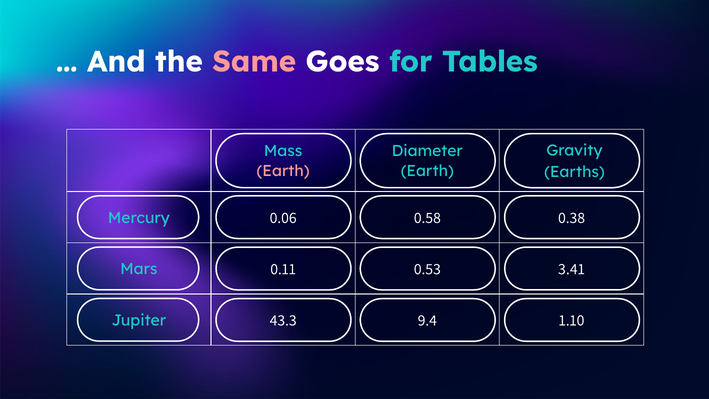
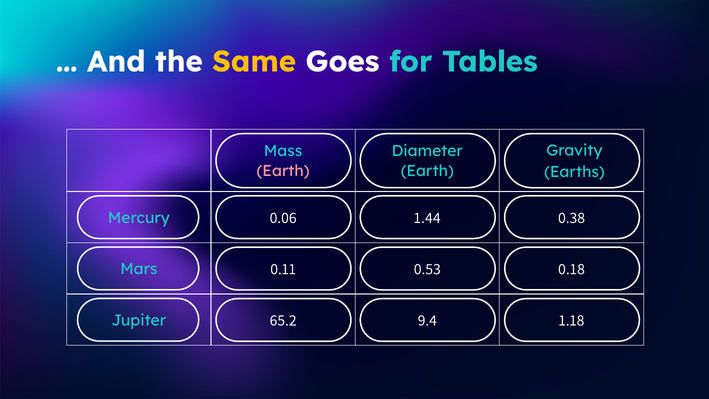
Same colour: pink -> yellow
0.58: 0.58 -> 1.44
3.41: 3.41 -> 0.18
43.3: 43.3 -> 65.2
1.10: 1.10 -> 1.18
